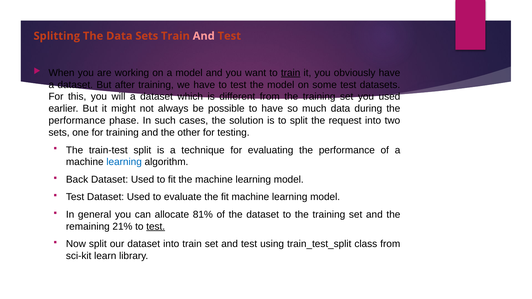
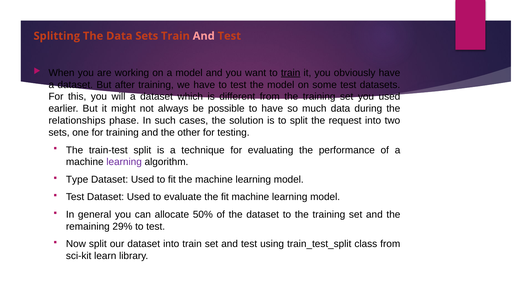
performance at (77, 121): performance -> relationships
learning at (124, 162) colour: blue -> purple
Back: Back -> Type
81%: 81% -> 50%
21%: 21% -> 29%
test at (156, 227) underline: present -> none
